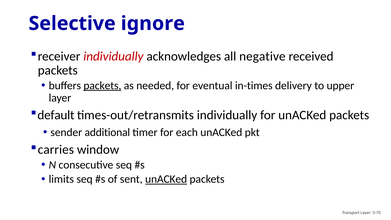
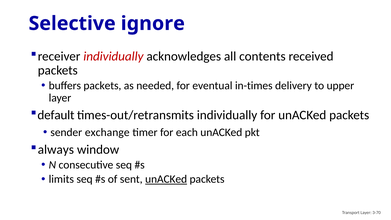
negative: negative -> contents
packets at (102, 85) underline: present -> none
additional: additional -> exchange
carries: carries -> always
